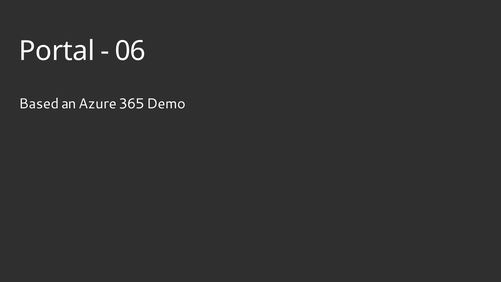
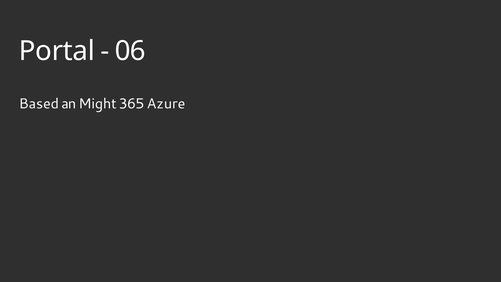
Azure: Azure -> Might
Demo: Demo -> Azure
